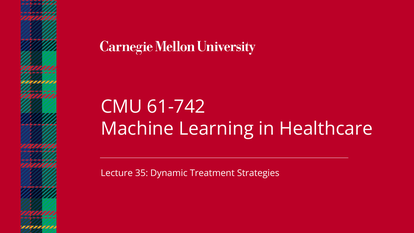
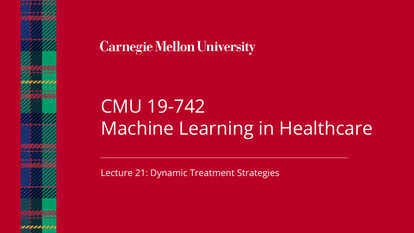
61-742: 61-742 -> 19-742
35: 35 -> 21
